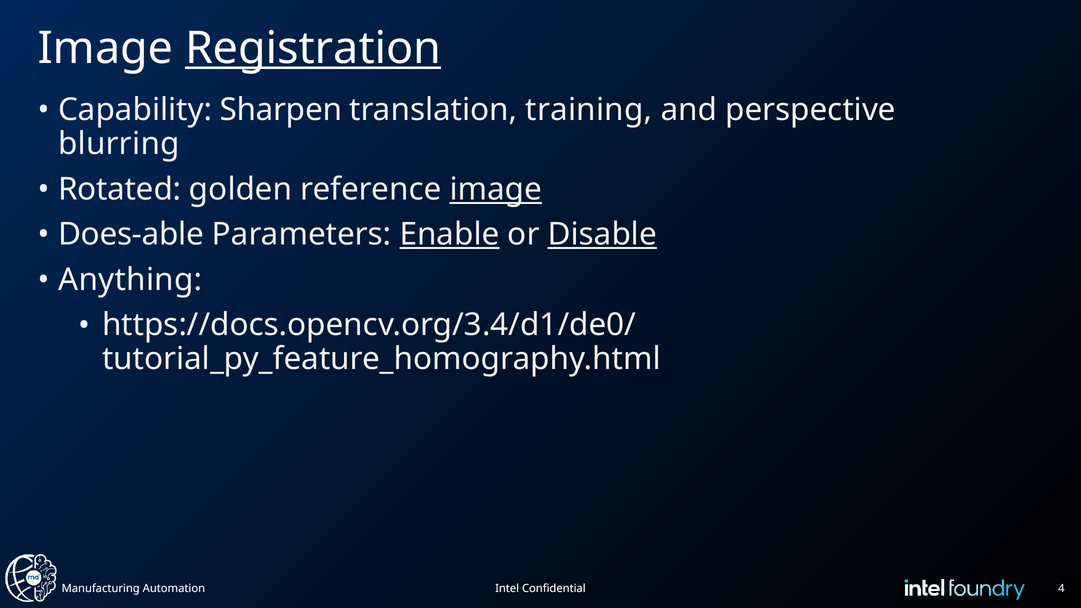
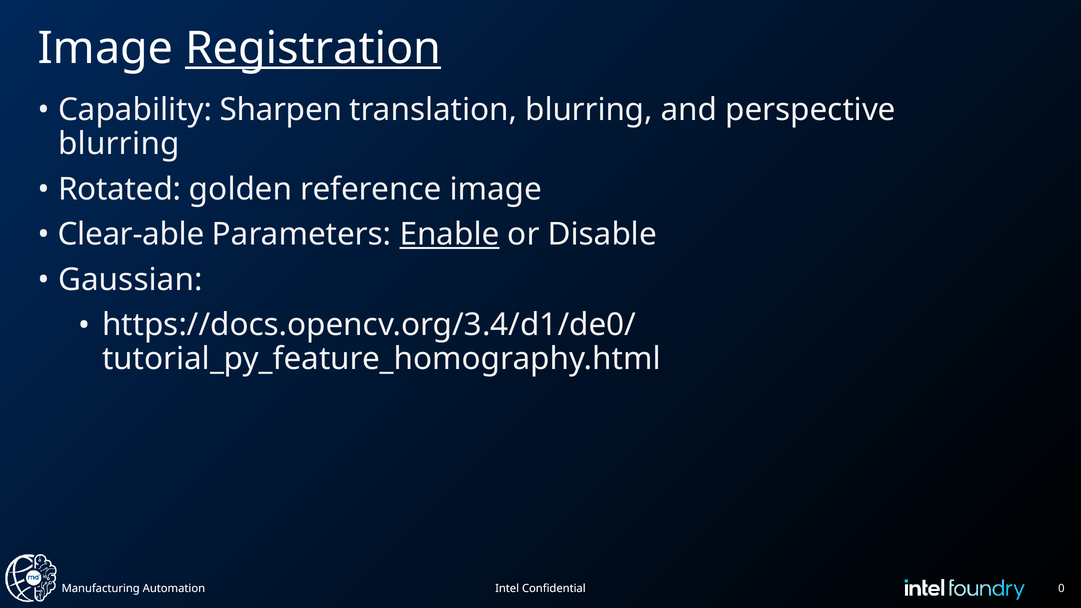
translation training: training -> blurring
image at (496, 189) underline: present -> none
Does-able: Does-able -> Clear-able
Disable underline: present -> none
Anything: Anything -> Gaussian
4: 4 -> 0
